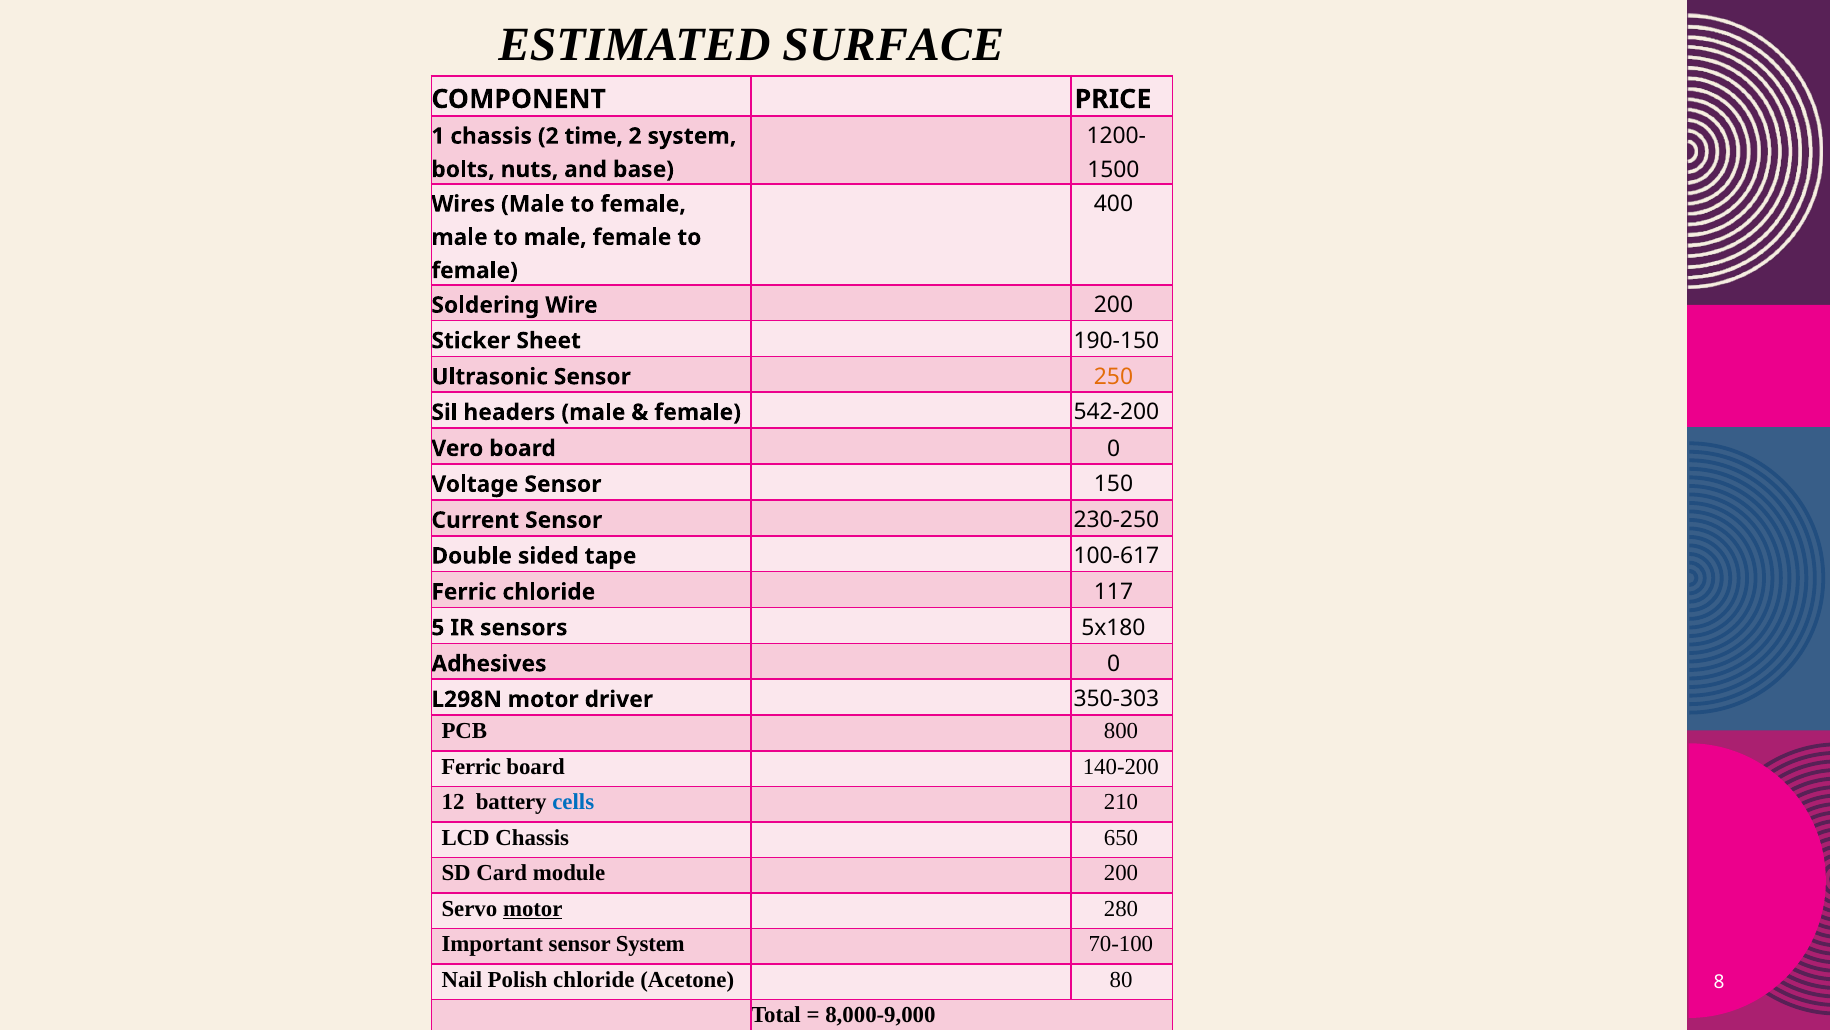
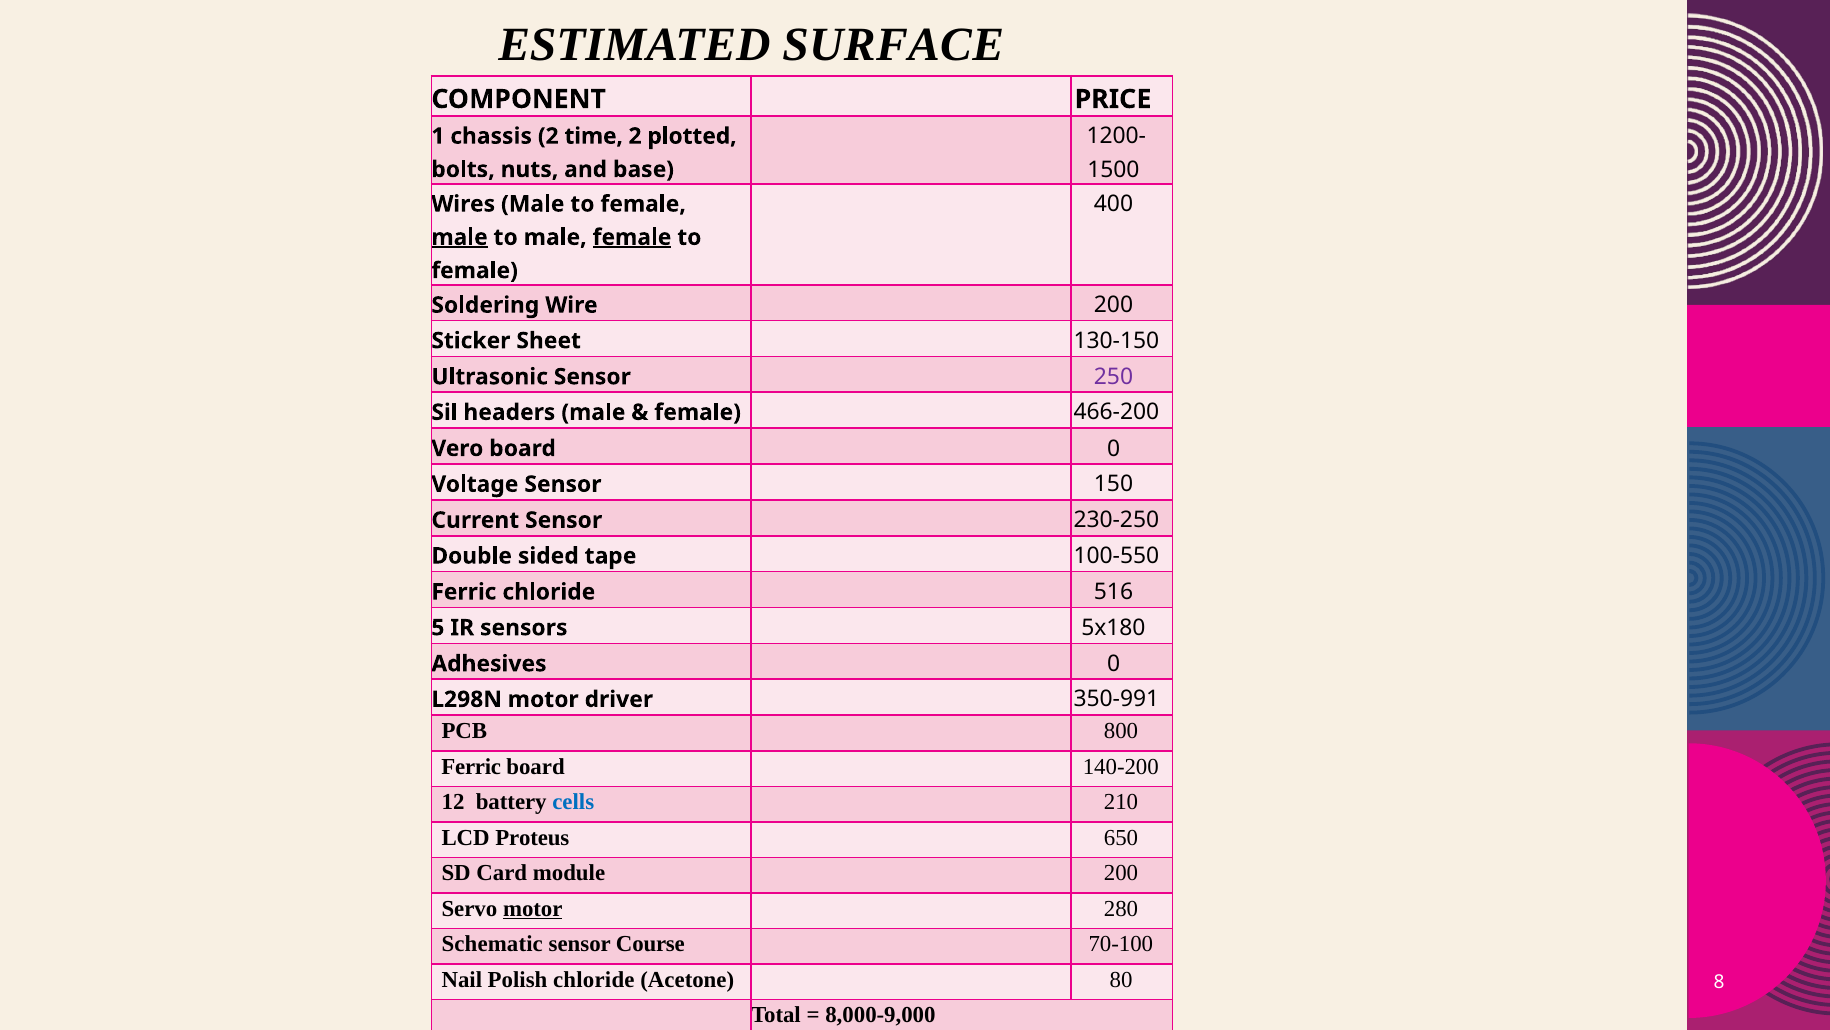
2 system: system -> plotted
male at (460, 237) underline: none -> present
female at (632, 237) underline: none -> present
190-150: 190-150 -> 130-150
250 colour: orange -> purple
542-200: 542-200 -> 466-200
100-617: 100-617 -> 100-550
117: 117 -> 516
350-303: 350-303 -> 350-991
LCD Chassis: Chassis -> Proteus
Important: Important -> Schematic
sensor System: System -> Course
